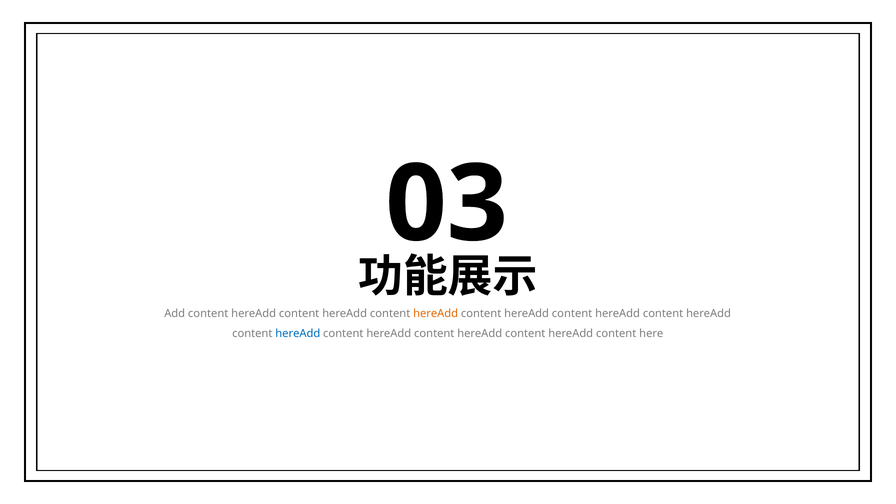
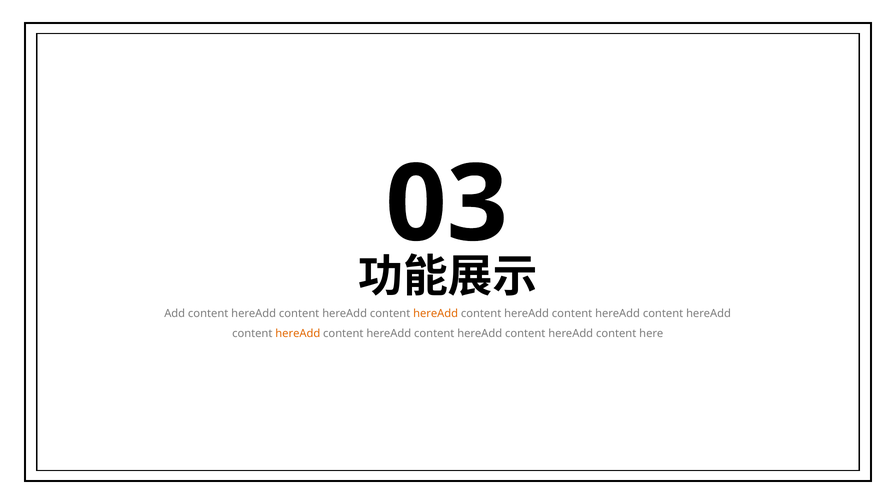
hereAdd at (298, 334) colour: blue -> orange
